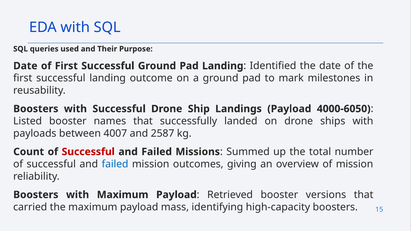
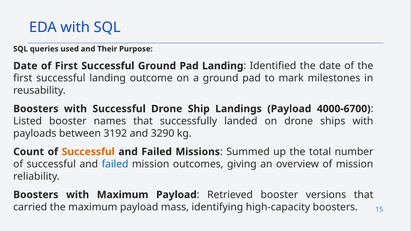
4000-6050: 4000-6050 -> 4000-6700
4007: 4007 -> 3192
2587: 2587 -> 3290
Successful at (88, 152) colour: red -> orange
